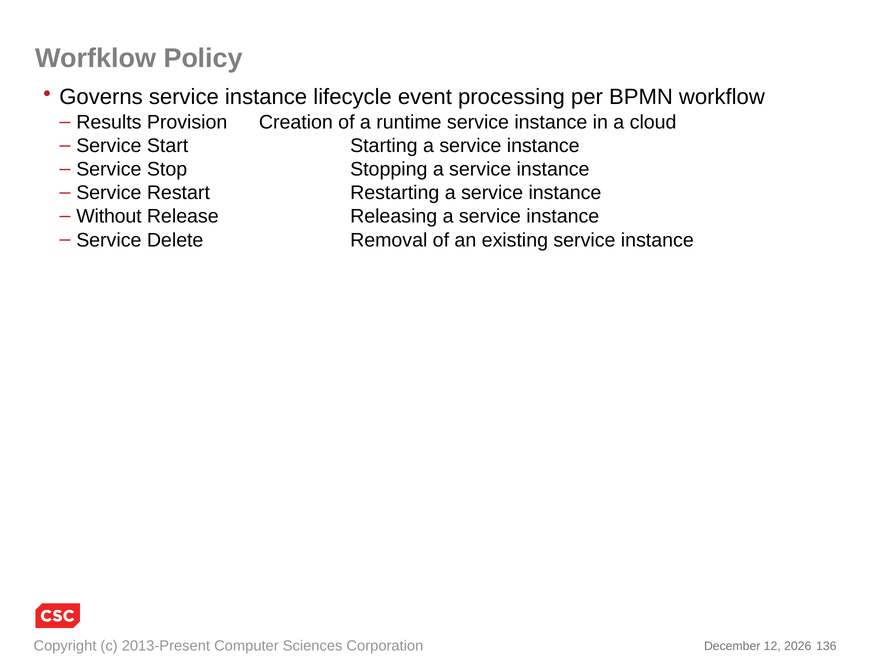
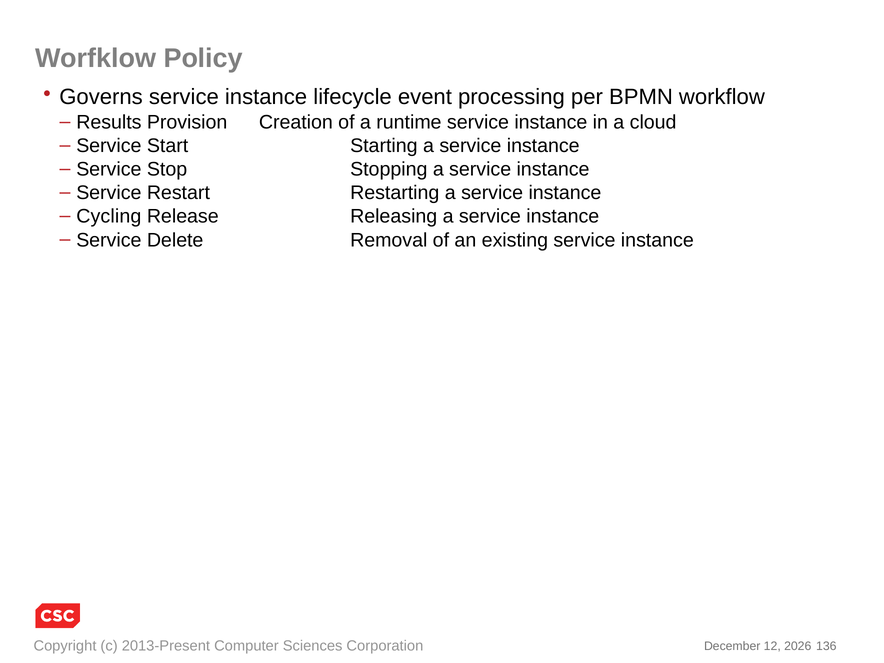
Without: Without -> Cycling
